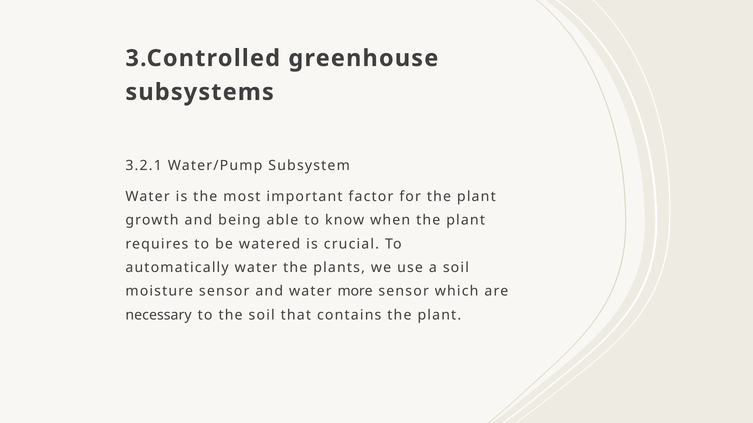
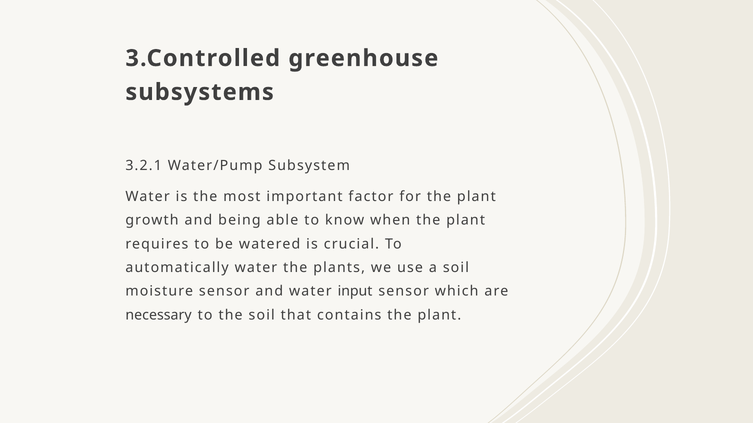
more: more -> input
